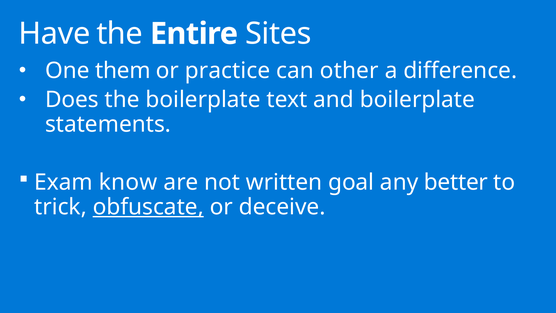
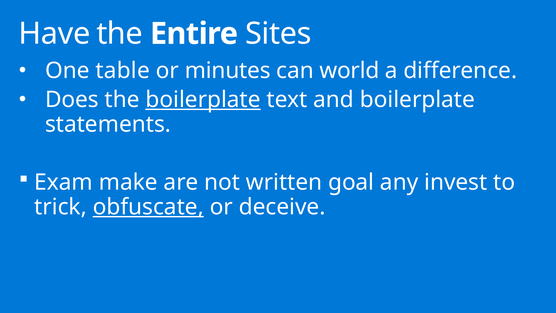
them: them -> table
practice: practice -> minutes
other: other -> world
boilerplate at (203, 100) underline: none -> present
know: know -> make
better: better -> invest
